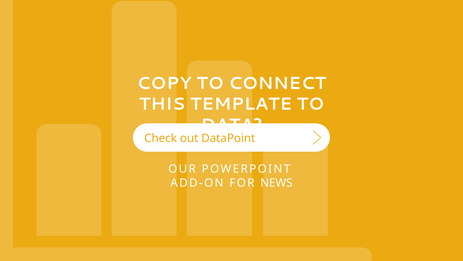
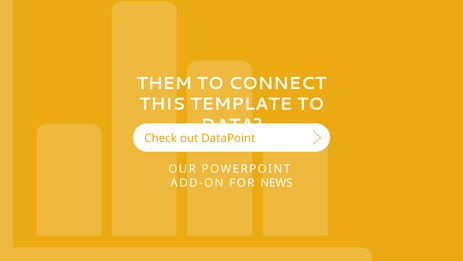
COPY: COPY -> THEM
